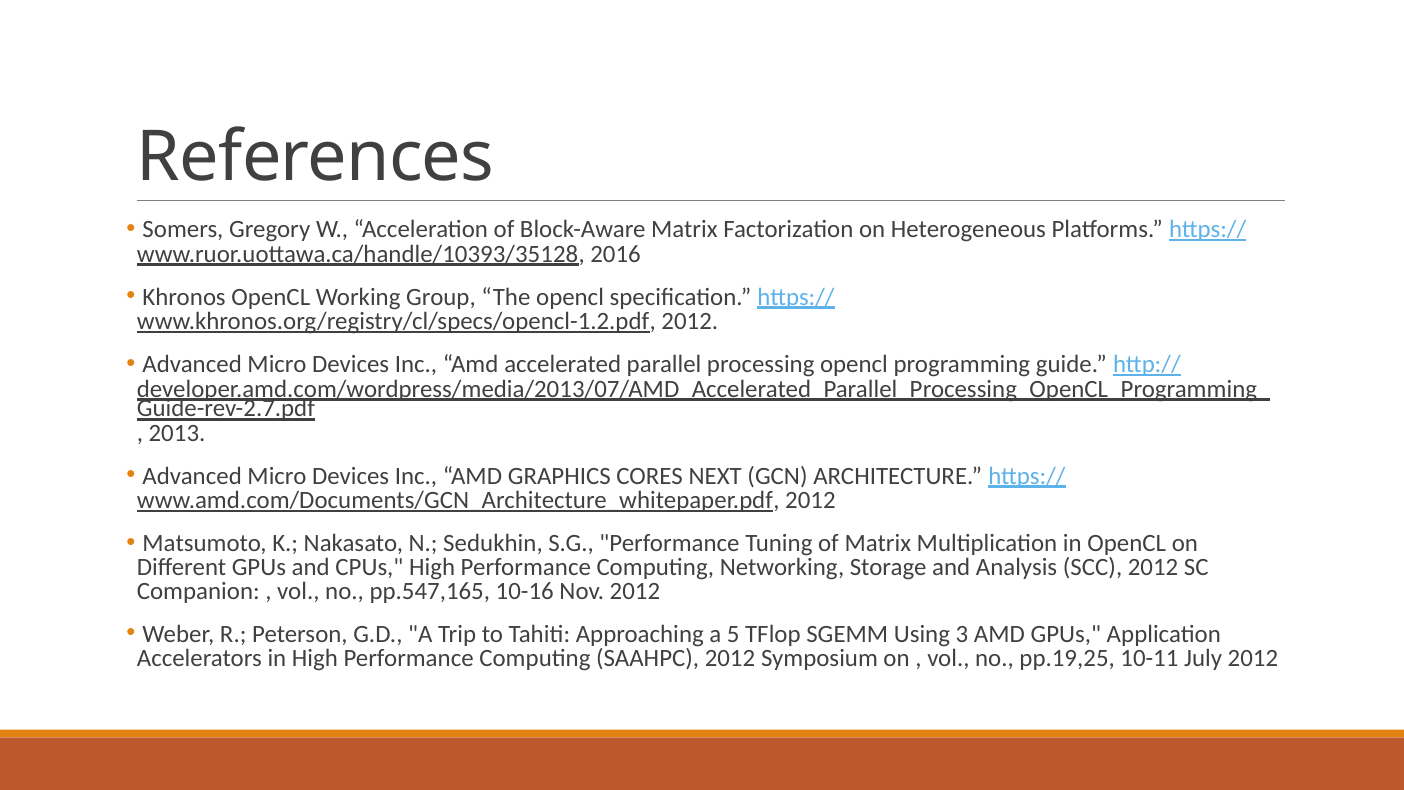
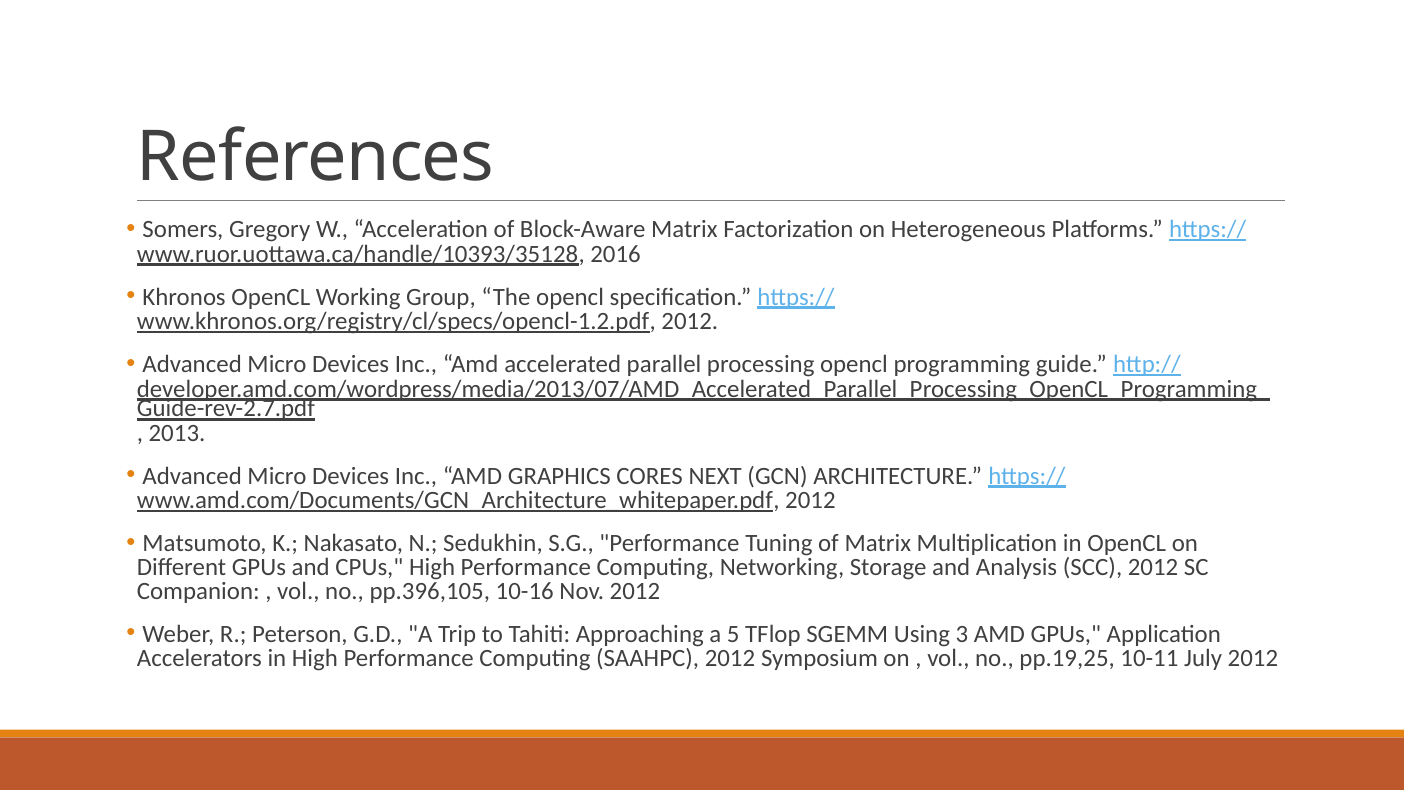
pp.547,165: pp.547,165 -> pp.396,105
